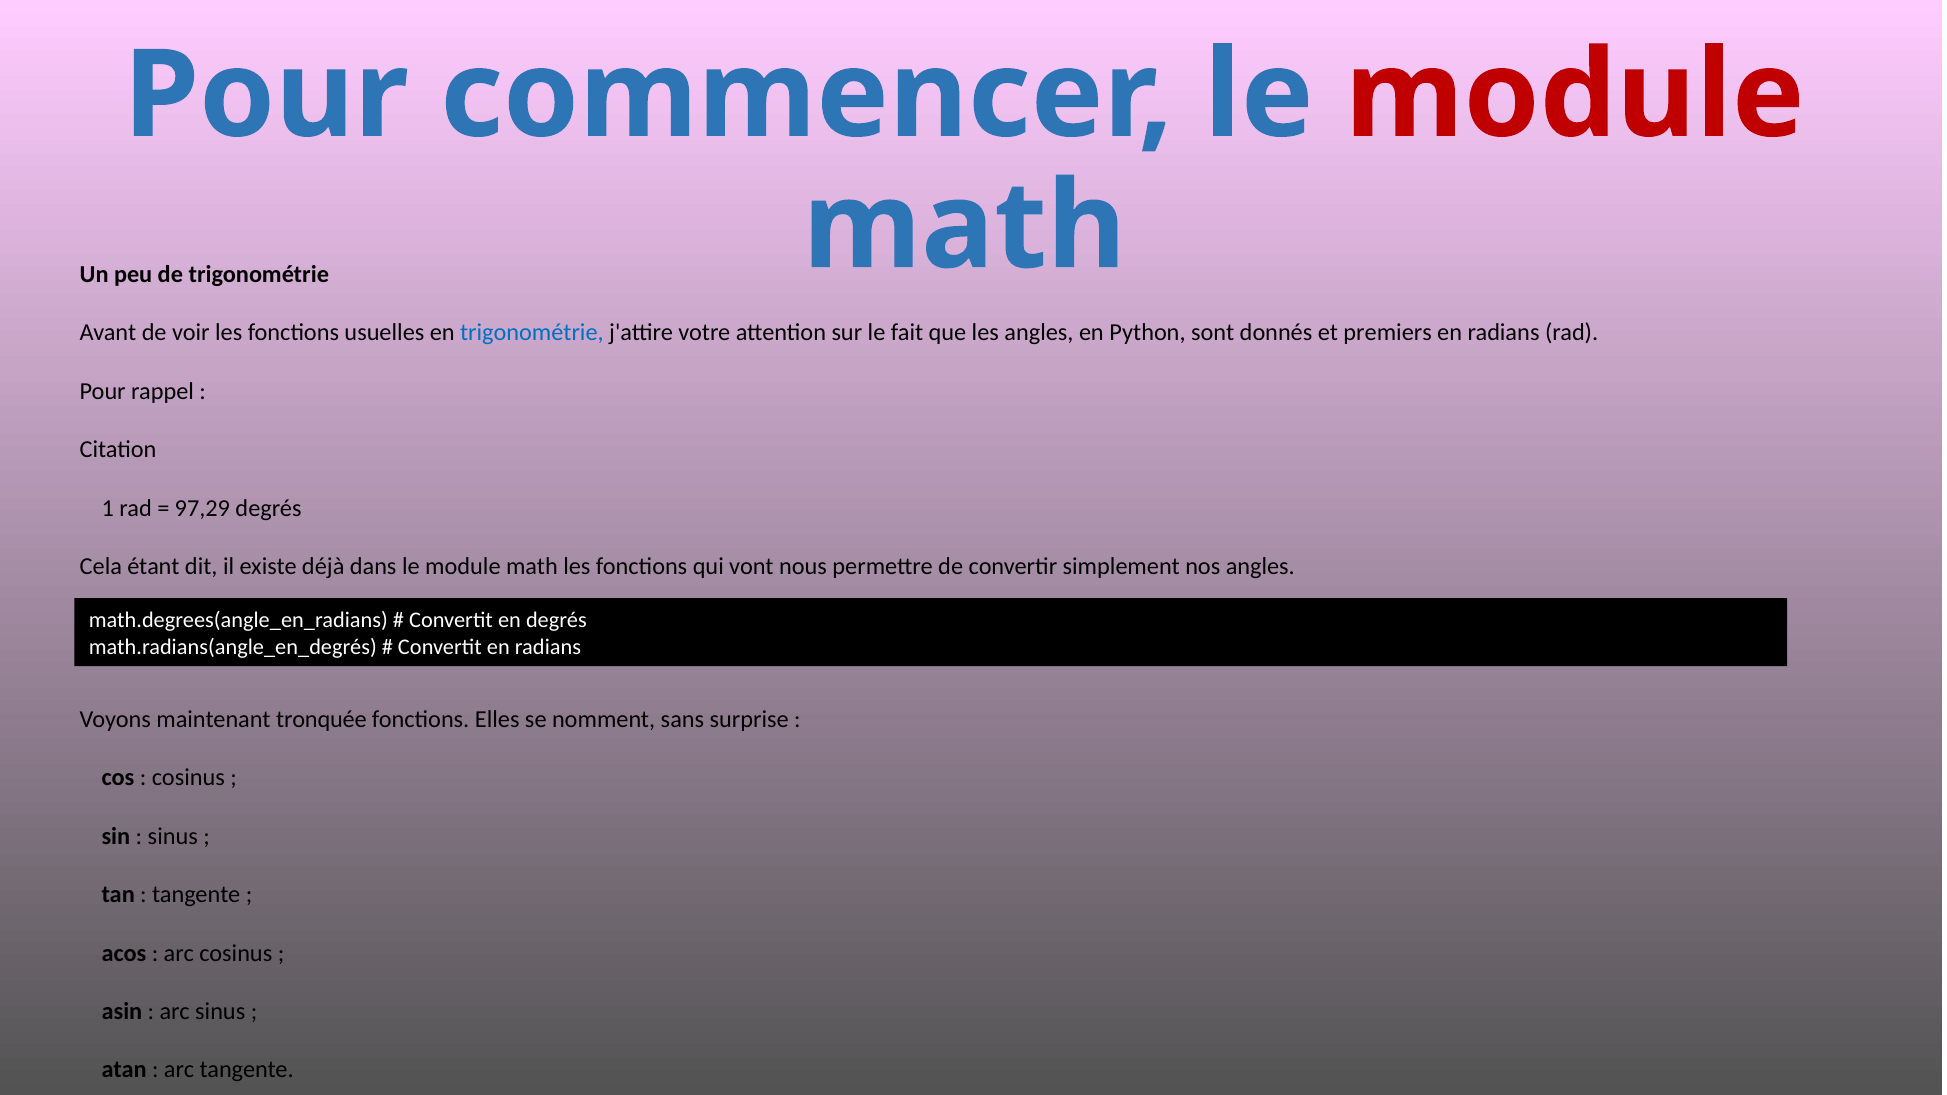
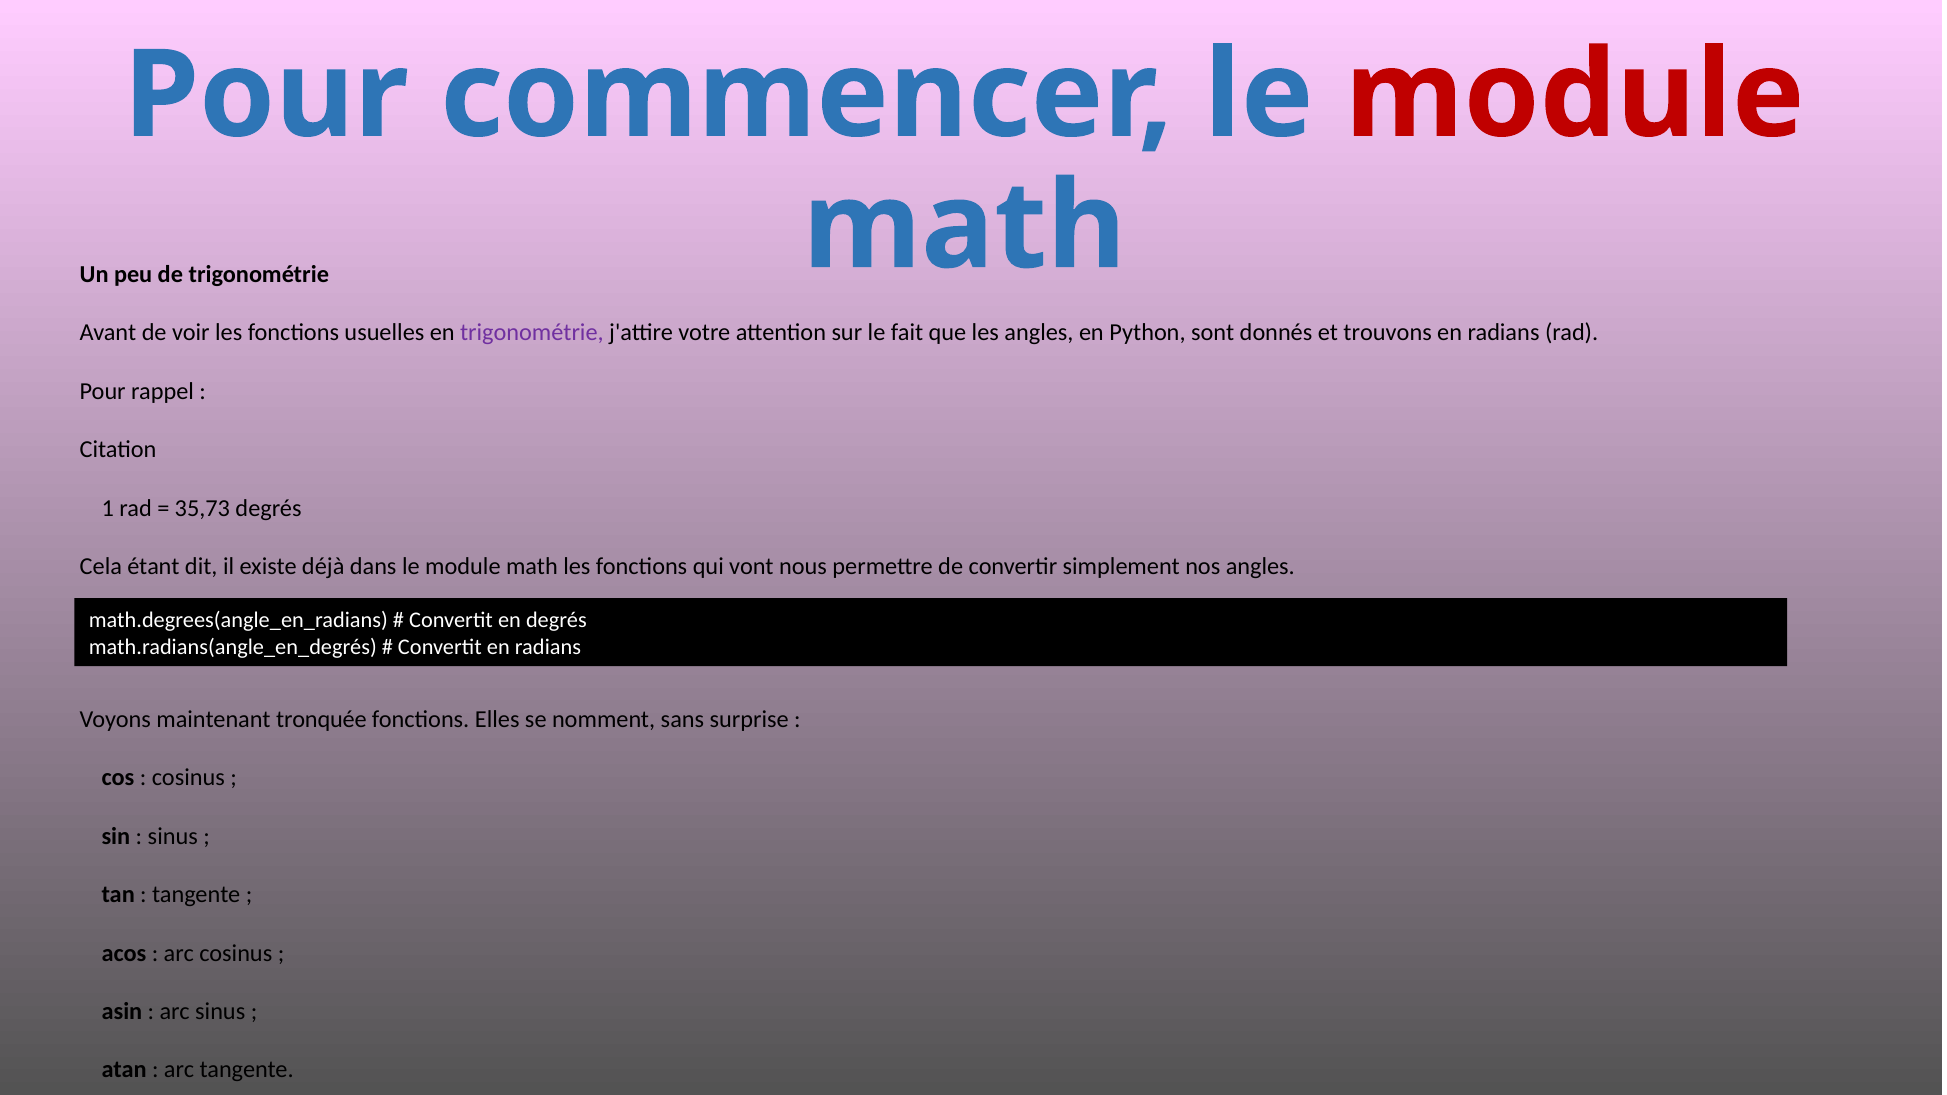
trigonométrie at (532, 333) colour: blue -> purple
premiers: premiers -> trouvons
97,29: 97,29 -> 35,73
